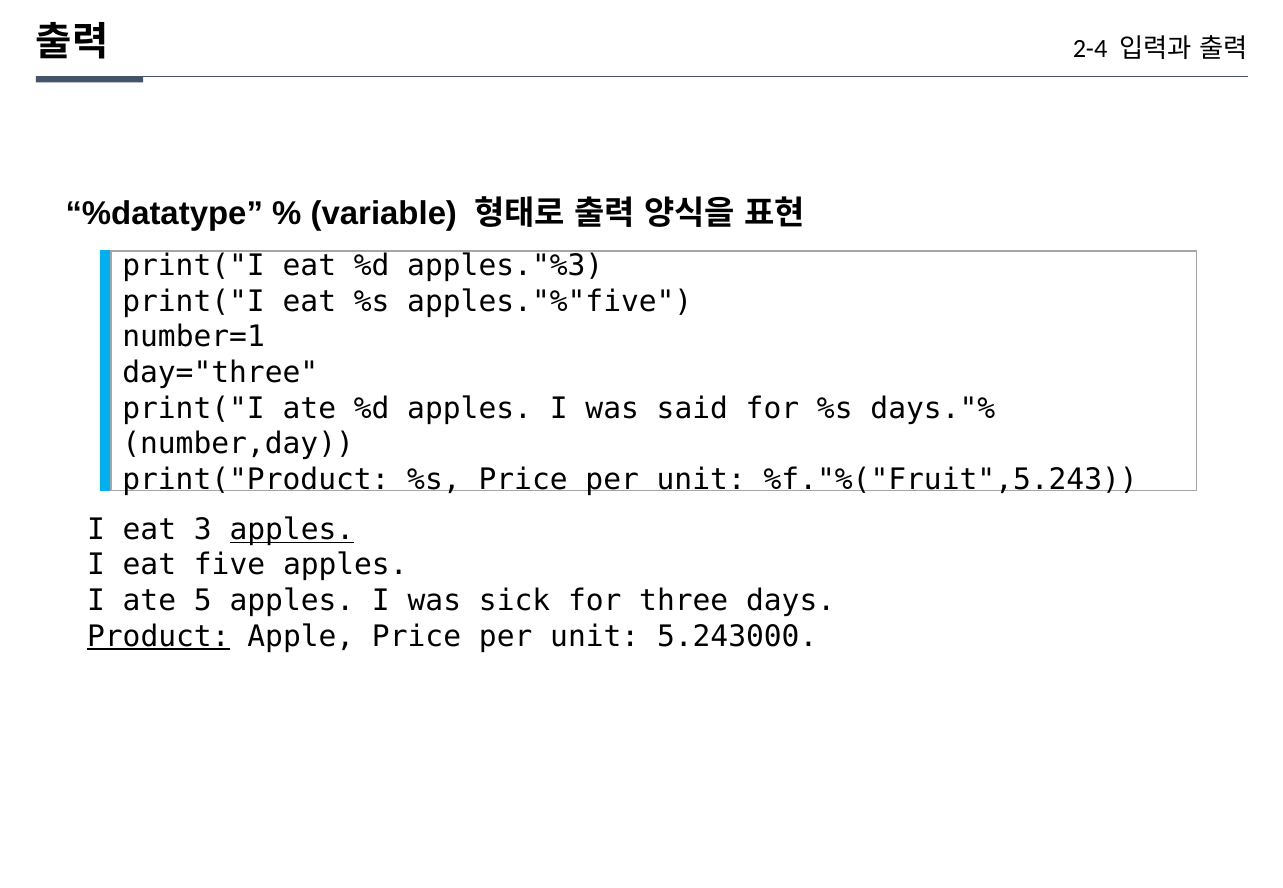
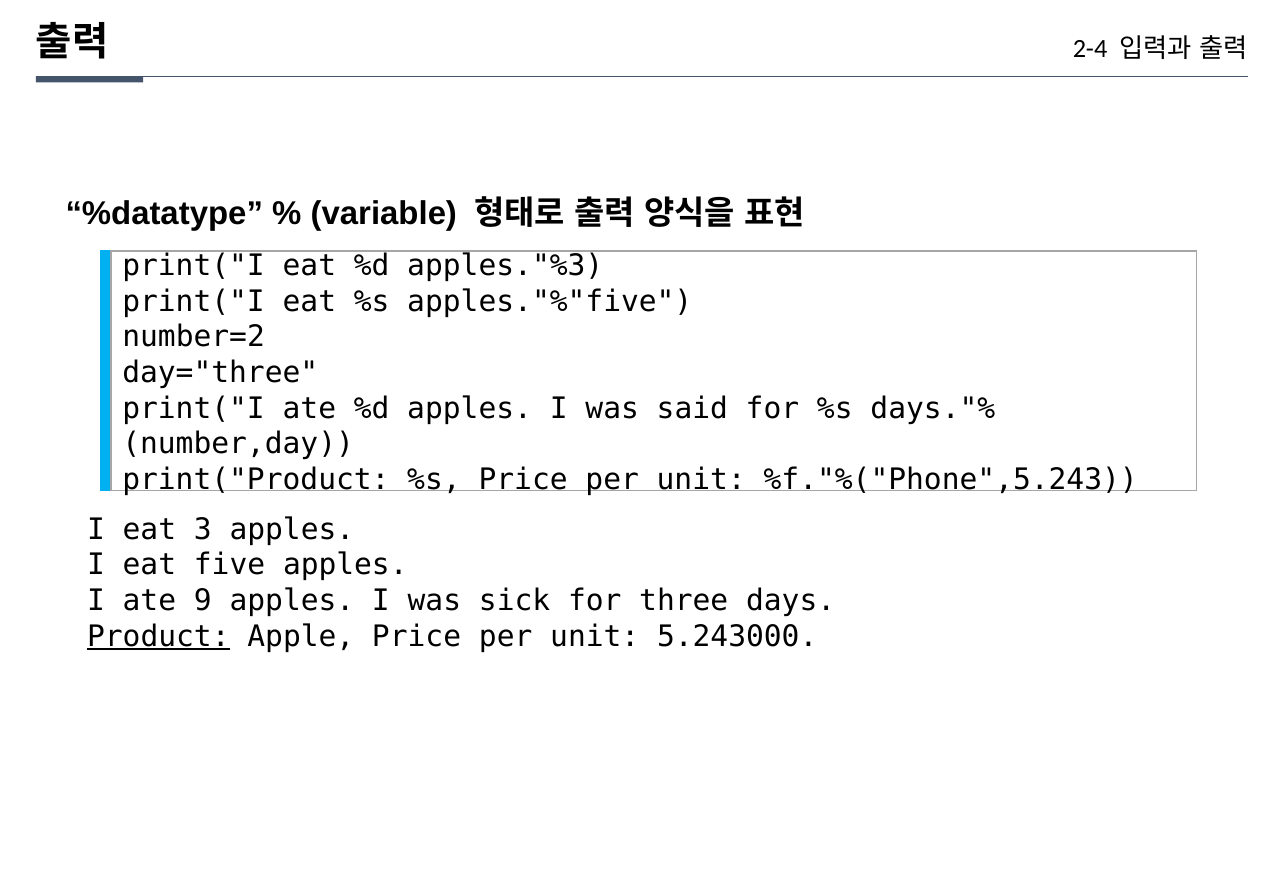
number=1: number=1 -> number=2
%f."%("Fruit",5.243: %f."%("Fruit",5.243 -> %f."%("Phone",5.243
apples at (292, 530) underline: present -> none
5: 5 -> 9
